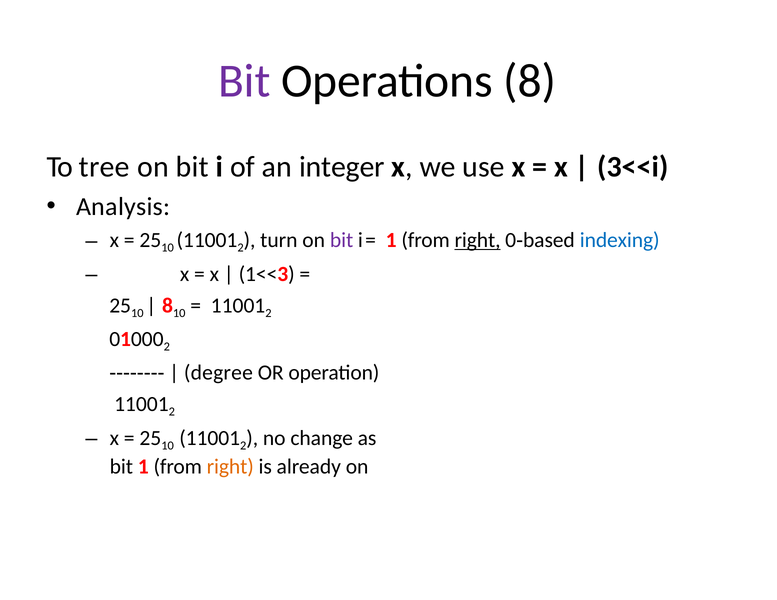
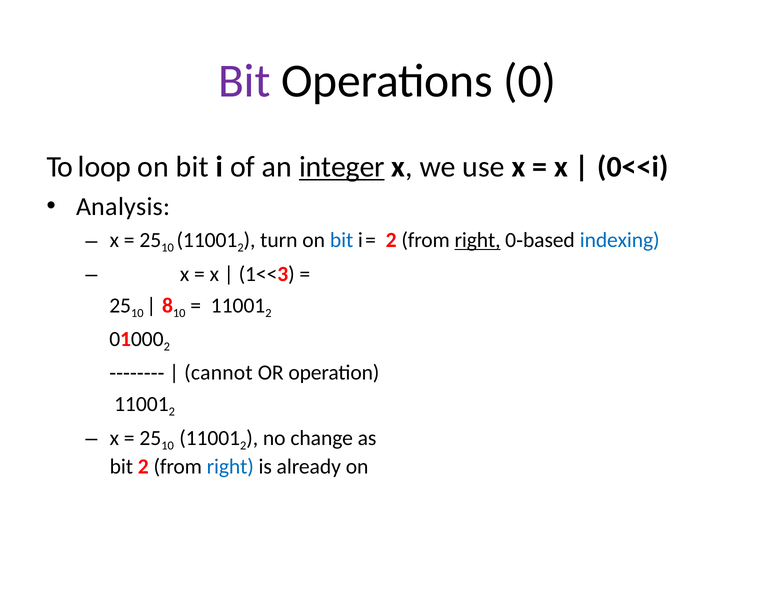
Operations 8: 8 -> 0
tree: tree -> loop
integer underline: none -> present
3<<i: 3<<i -> 0<<i
bit at (342, 240) colour: purple -> blue
i= 1: 1 -> 2
degree: degree -> cannot
bit 1: 1 -> 2
right at (230, 467) colour: orange -> blue
